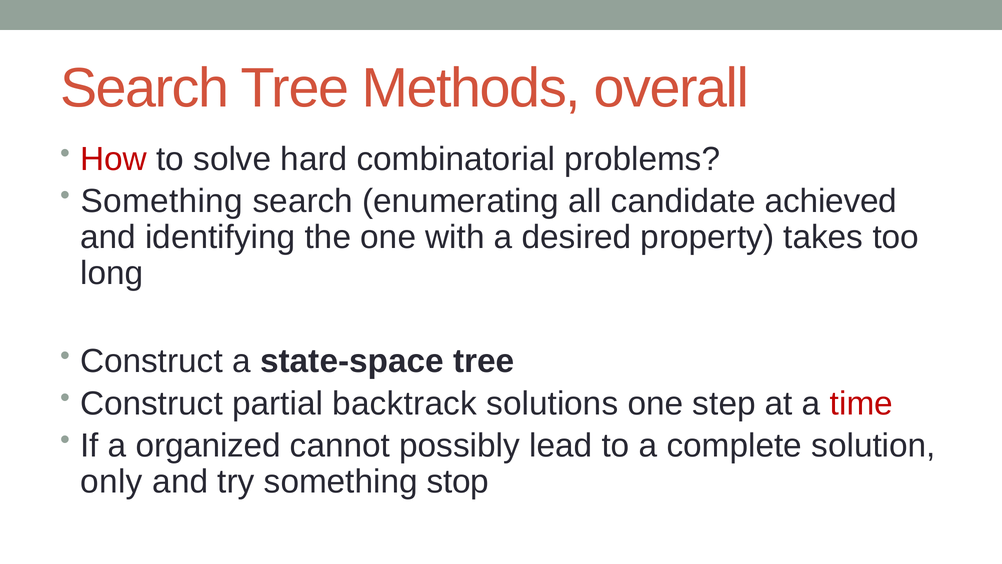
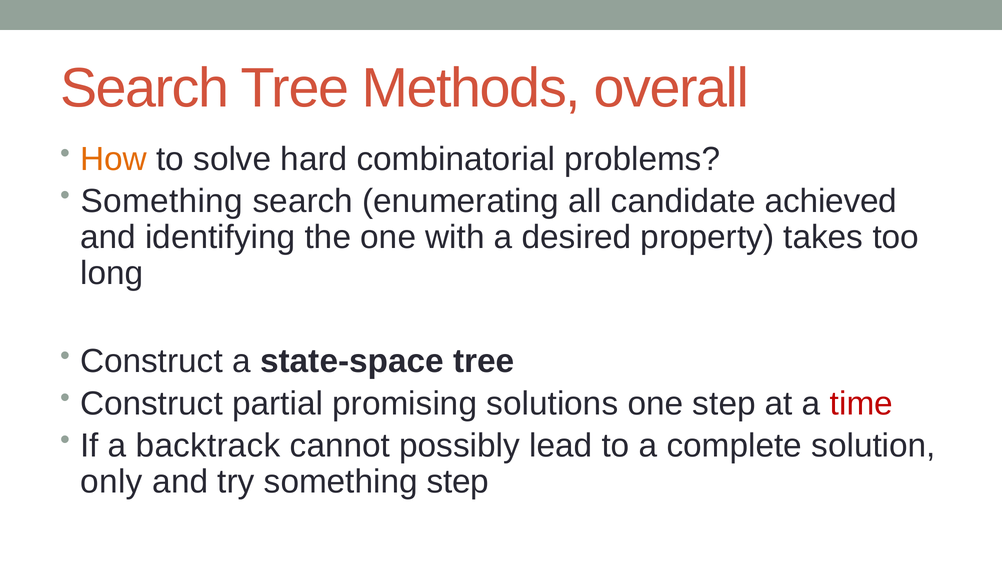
How colour: red -> orange
backtrack: backtrack -> promising
organized: organized -> backtrack
something stop: stop -> step
